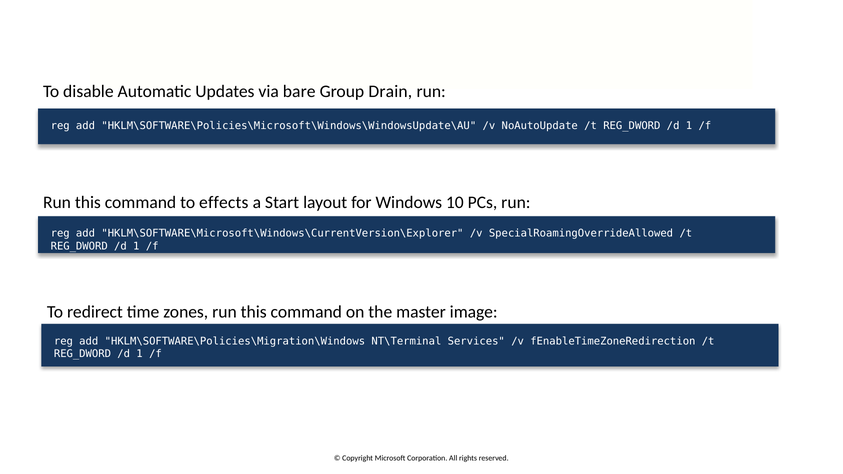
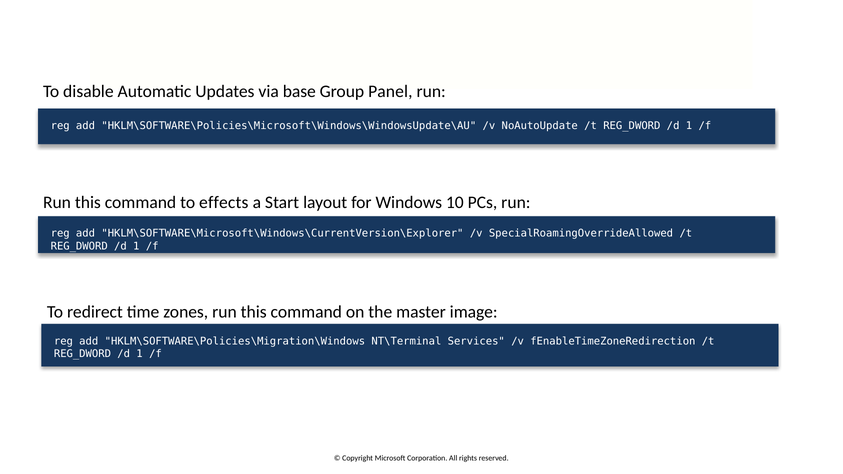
bare: bare -> base
Drain: Drain -> Panel
